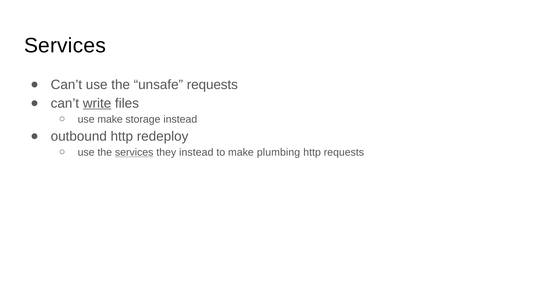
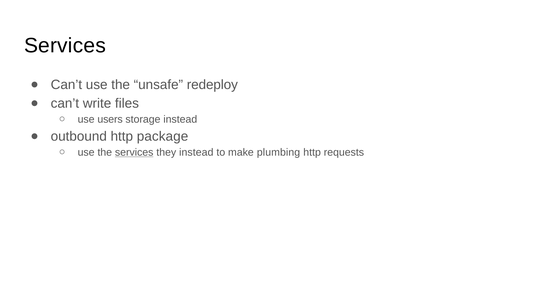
unsafe requests: requests -> redeploy
write underline: present -> none
use make: make -> users
redeploy: redeploy -> package
